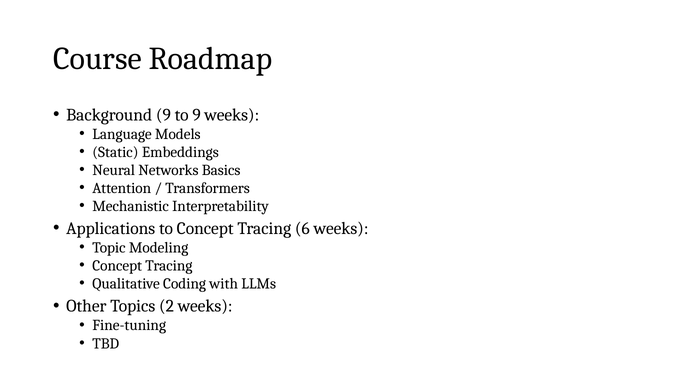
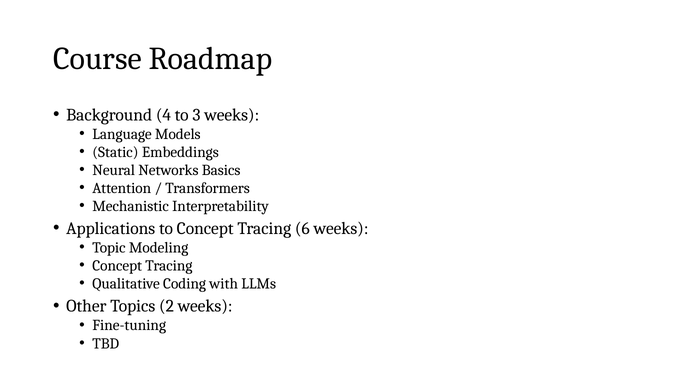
Background 9: 9 -> 4
to 9: 9 -> 3
